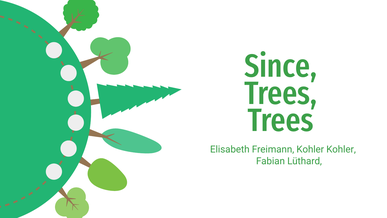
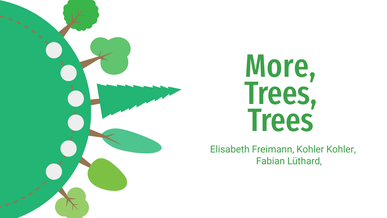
Since: Since -> More
